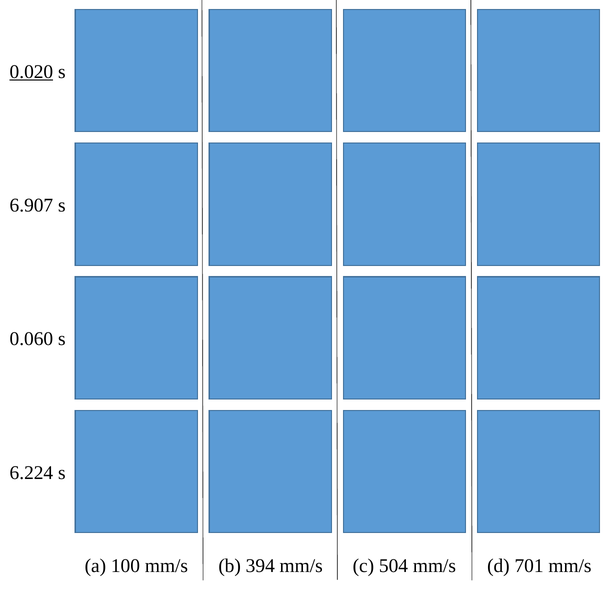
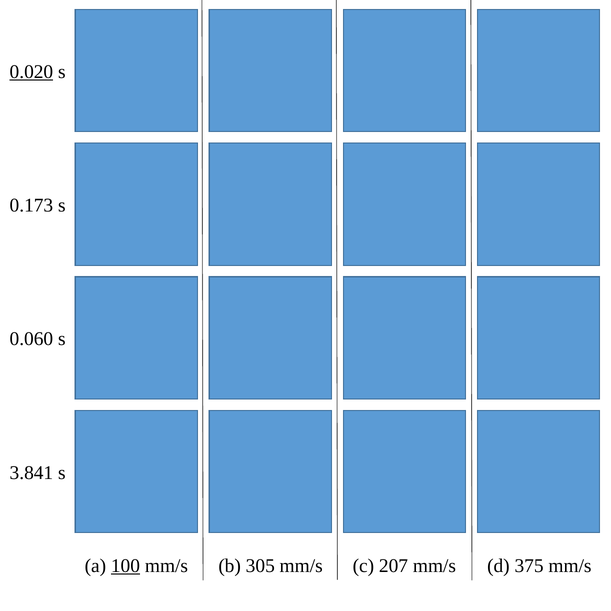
6.907: 6.907 -> 0.173
6.224: 6.224 -> 3.841
100 underline: none -> present
394: 394 -> 305
504: 504 -> 207
701: 701 -> 375
